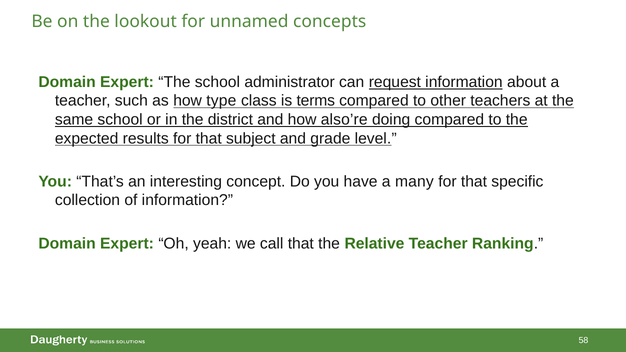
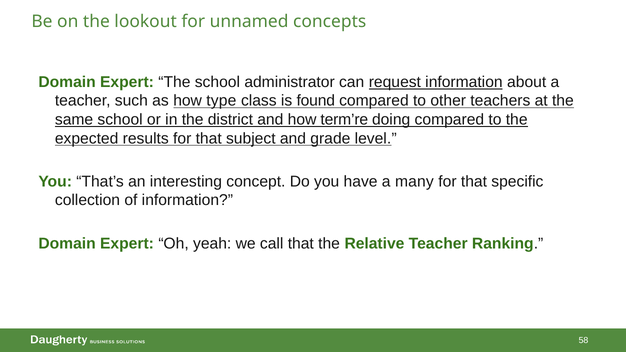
terms: terms -> found
also’re: also’re -> term’re
